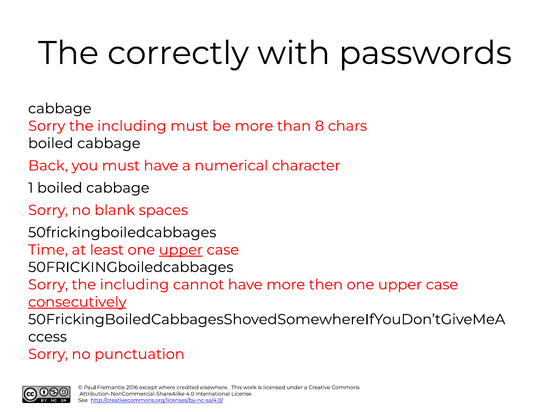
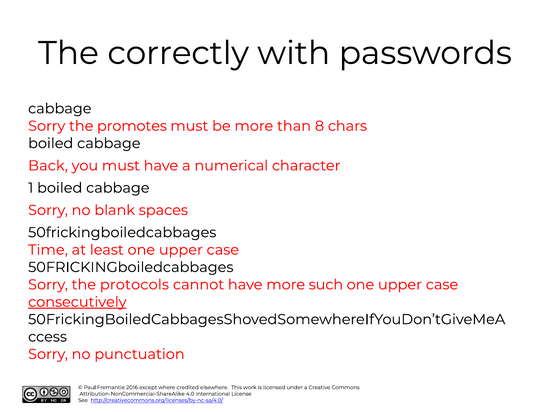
including at (132, 126): including -> promotes
upper at (181, 250) underline: present -> none
including at (134, 285): including -> protocols
then: then -> such
